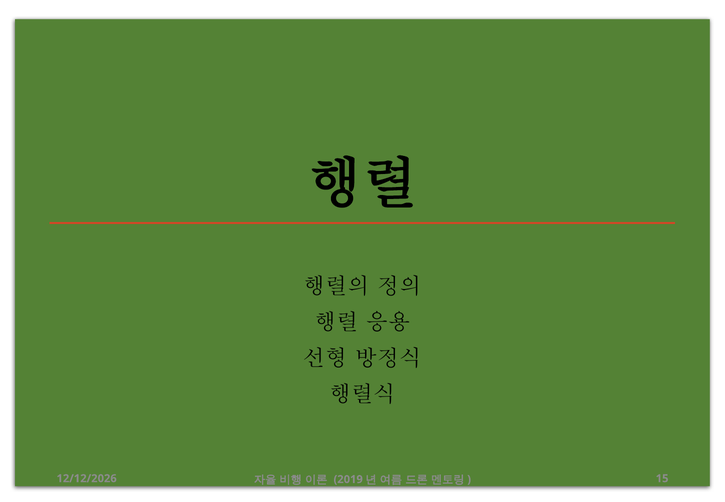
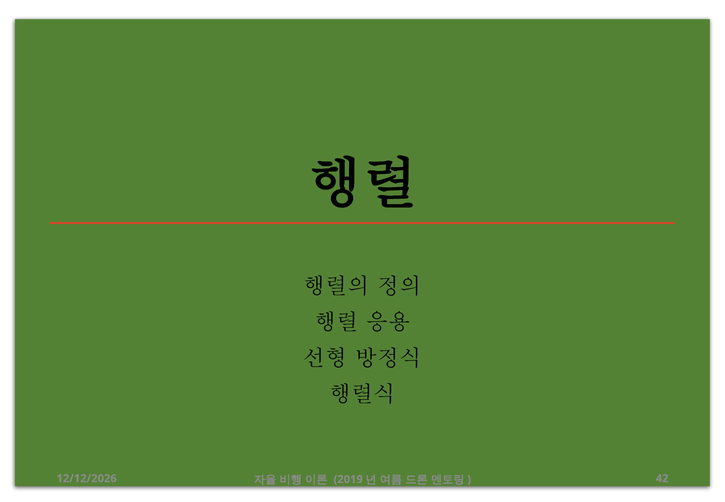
15: 15 -> 42
